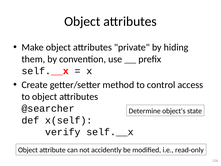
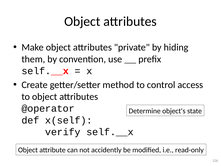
@searcher: @searcher -> @operator
